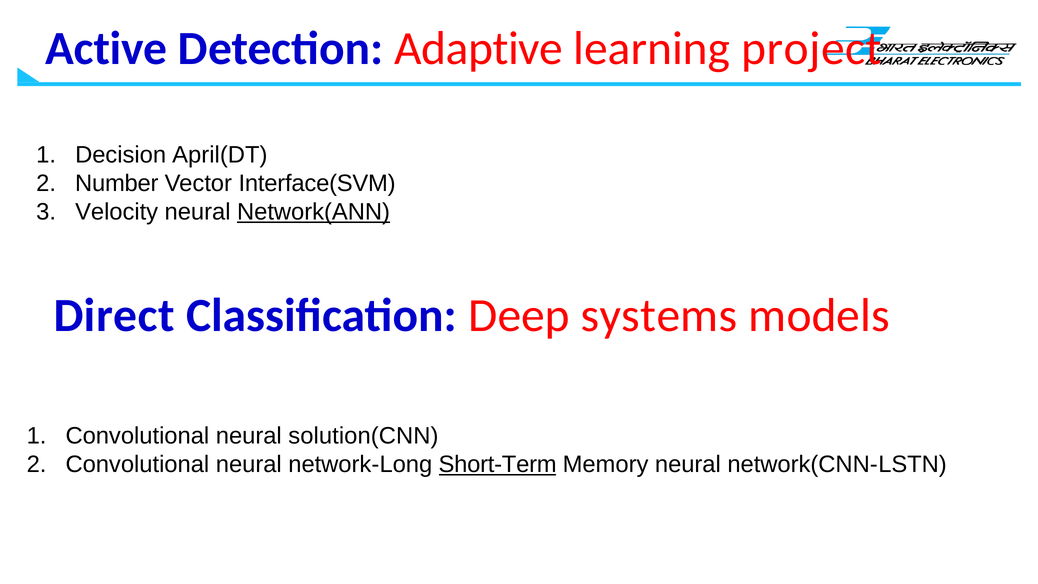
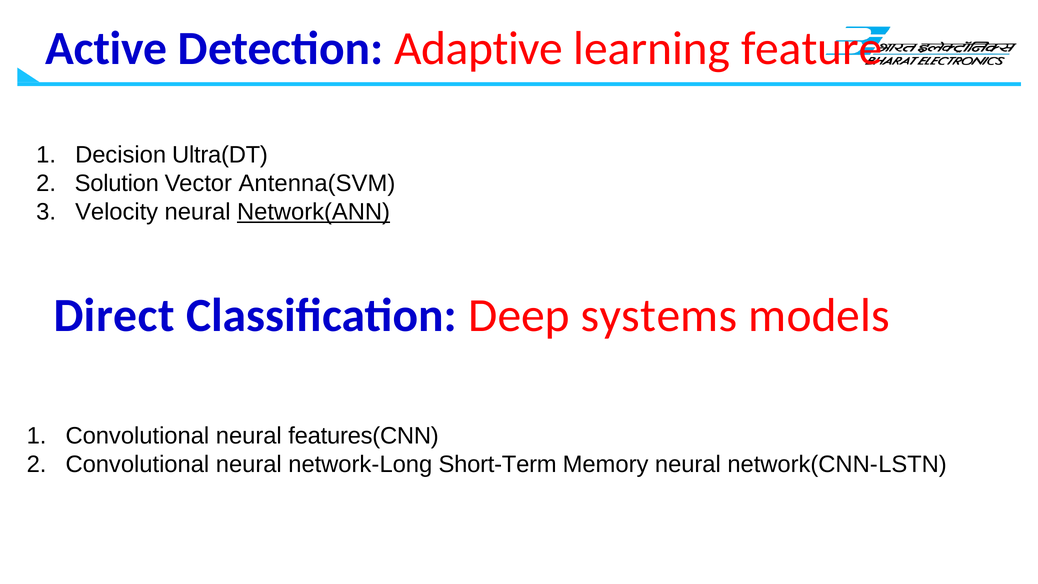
project: project -> feature
April(DT: April(DT -> Ultra(DT
Number: Number -> Solution
Interface(SVM: Interface(SVM -> Antenna(SVM
solution(CNN: solution(CNN -> features(CNN
Short-Term underline: present -> none
